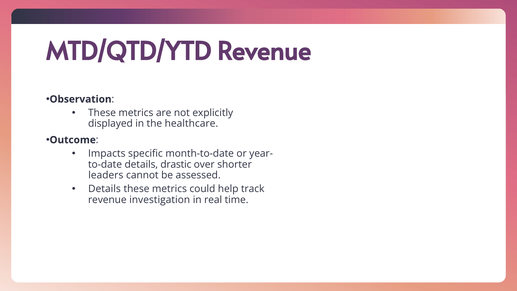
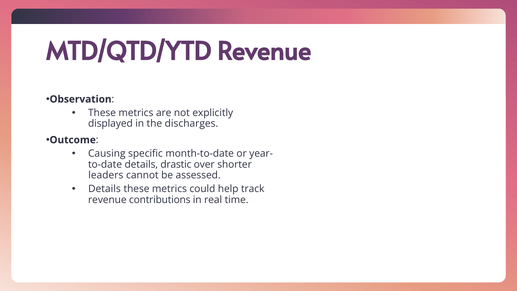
healthcare: healthcare -> discharges
Impacts: Impacts -> Causing
investigation: investigation -> contributions
